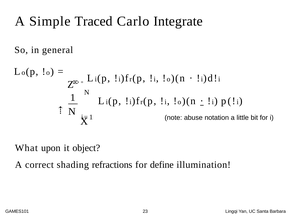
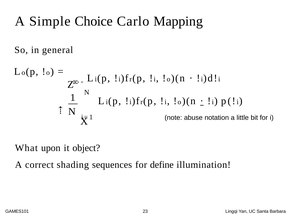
Traced: Traced -> Choice
Integrate: Integrate -> Mapping
refractions: refractions -> sequences
